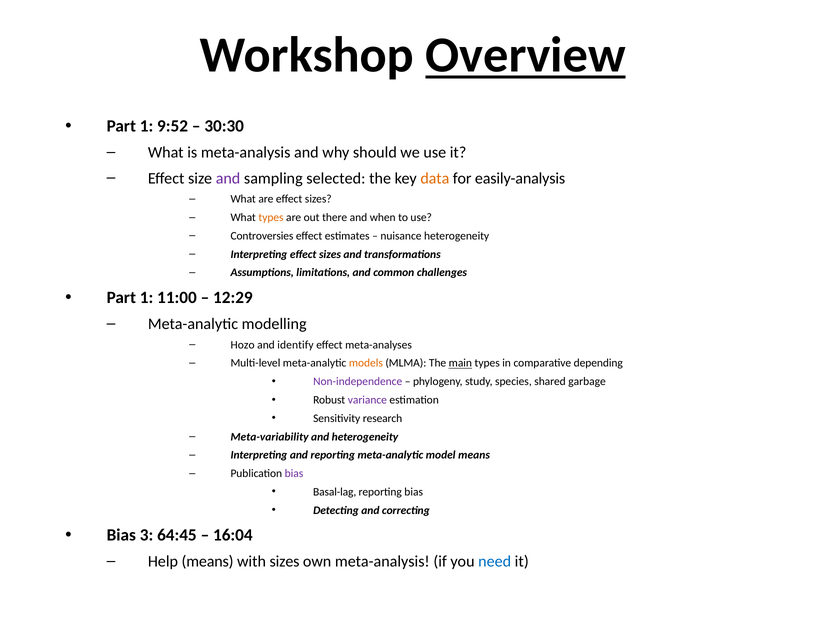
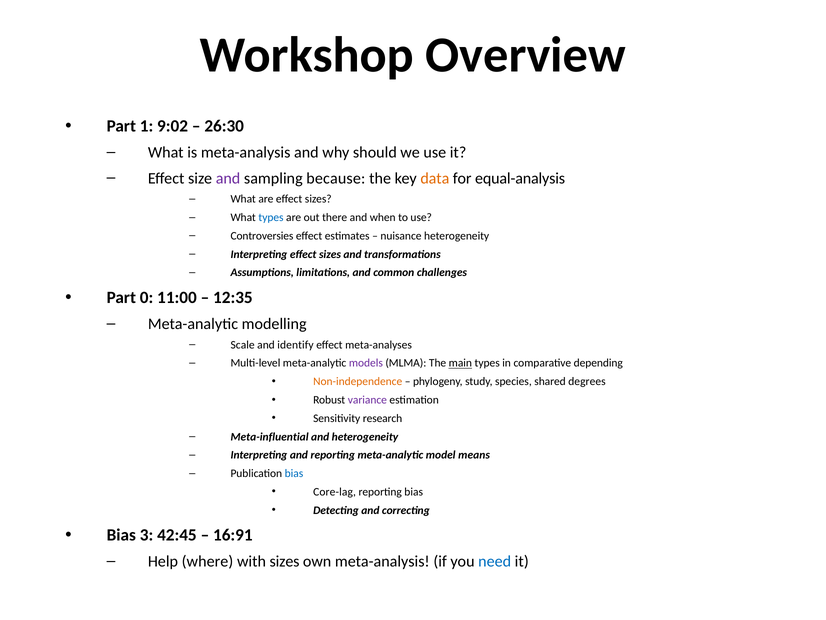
Overview underline: present -> none
9:52: 9:52 -> 9:02
30:30: 30:30 -> 26:30
selected: selected -> because
easily-analysis: easily-analysis -> equal-analysis
types at (271, 217) colour: orange -> blue
1 at (147, 297): 1 -> 0
12:29: 12:29 -> 12:35
Hozo: Hozo -> Scale
models colour: orange -> purple
Non-independence colour: purple -> orange
garbage: garbage -> degrees
Meta-variability: Meta-variability -> Meta-influential
bias at (294, 473) colour: purple -> blue
Basal-lag: Basal-lag -> Core-lag
64:45: 64:45 -> 42:45
16:04: 16:04 -> 16:91
Help means: means -> where
